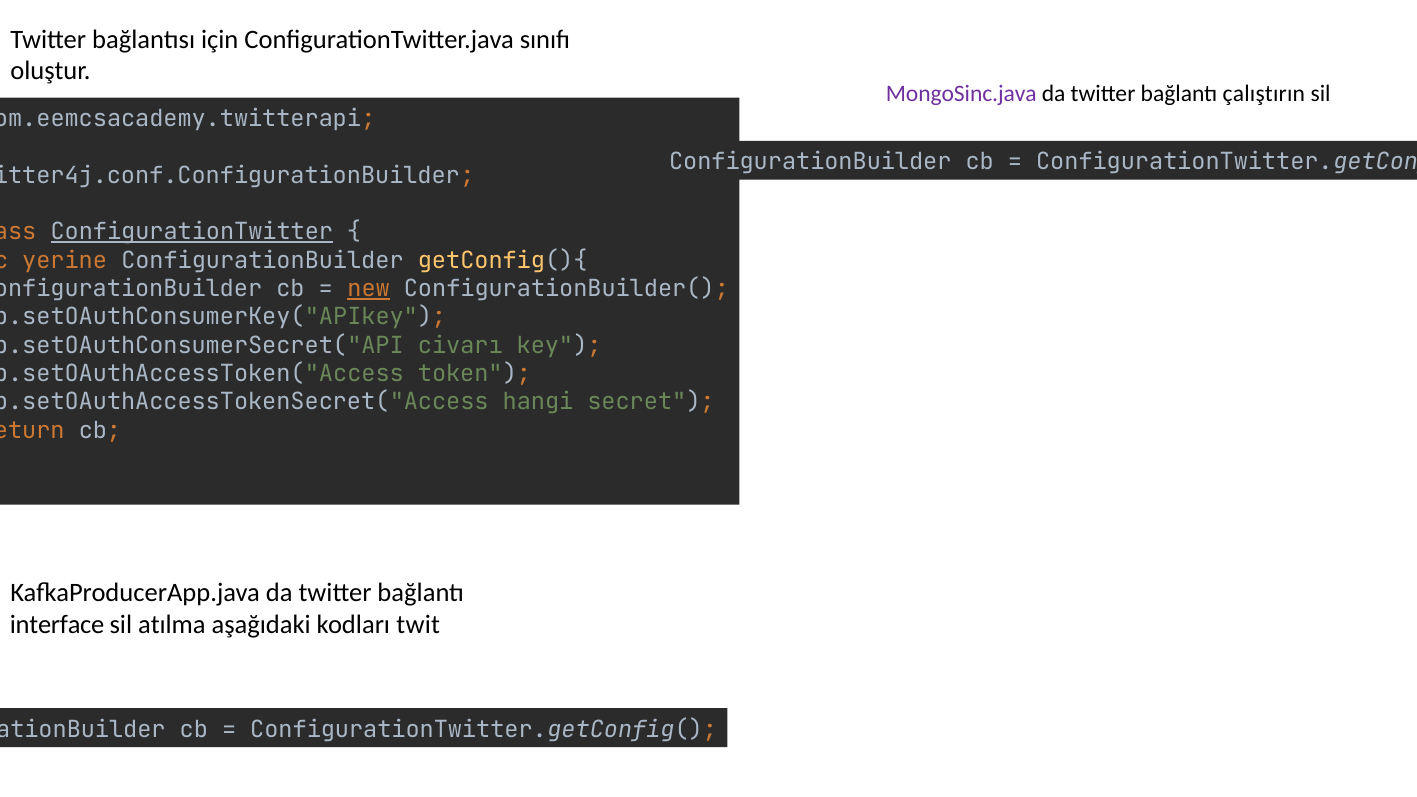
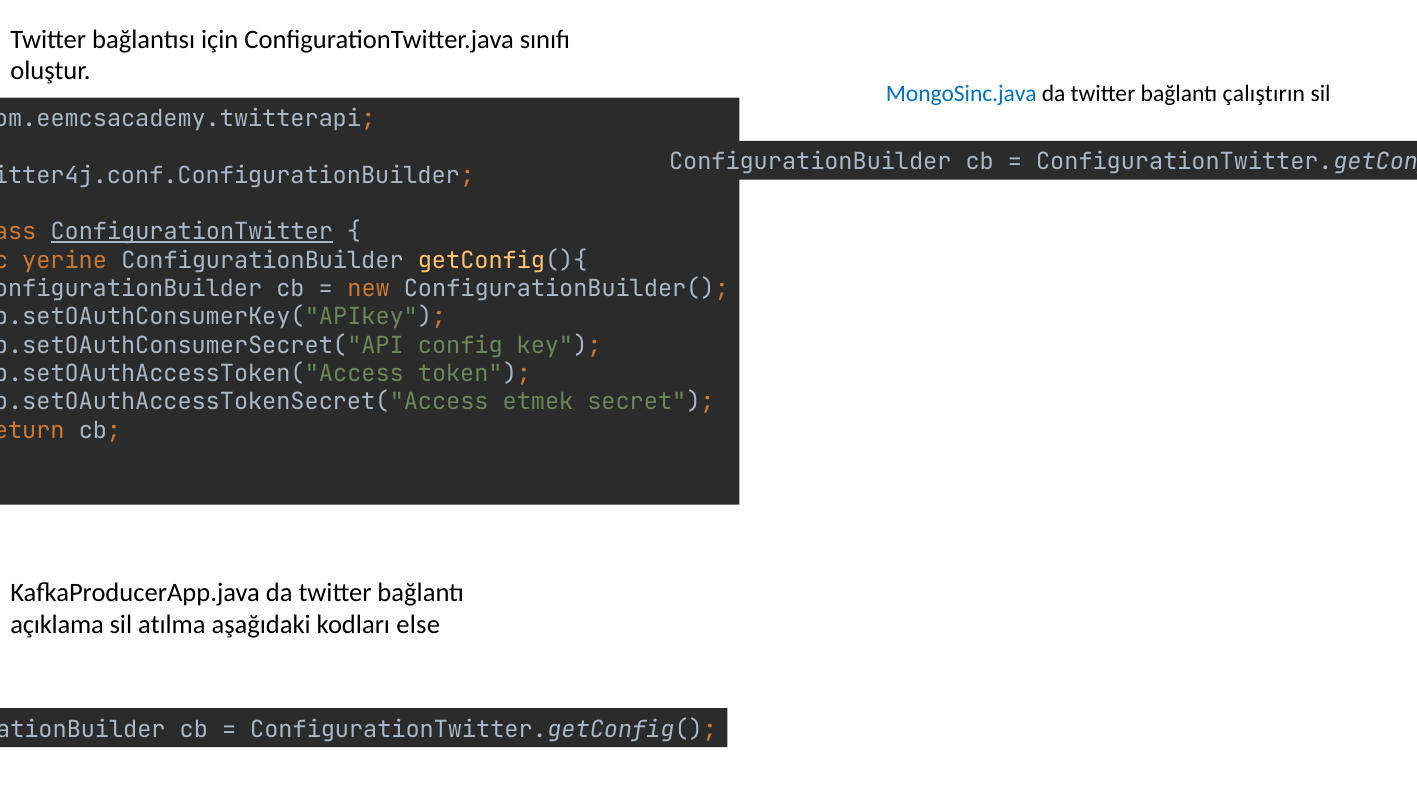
MongoSinc.java colour: purple -> blue
new underline: present -> none
civarı: civarı -> config
hangi: hangi -> etmek
interface: interface -> açıklama
twit: twit -> else
